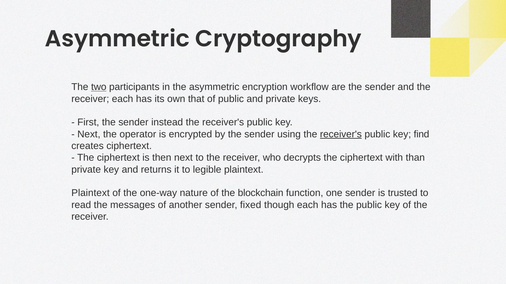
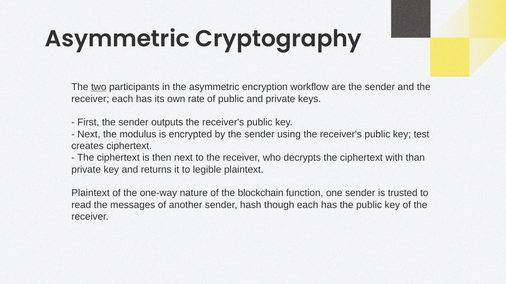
that: that -> rate
instead: instead -> outputs
operator: operator -> modulus
receiver's at (341, 134) underline: present -> none
find: find -> test
fixed: fixed -> hash
